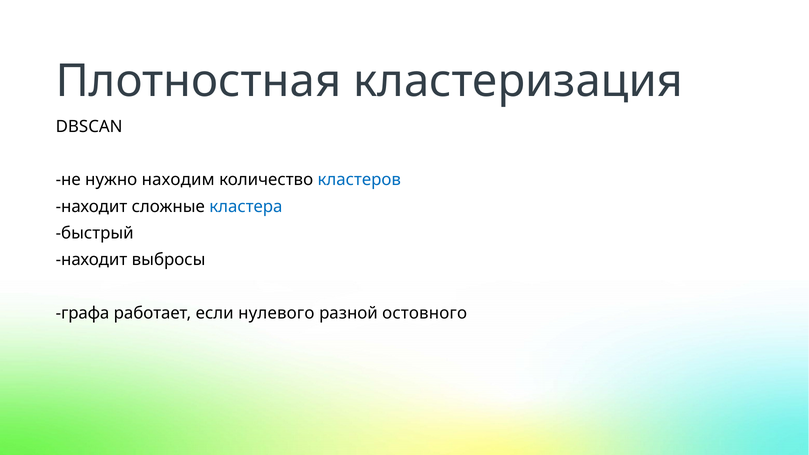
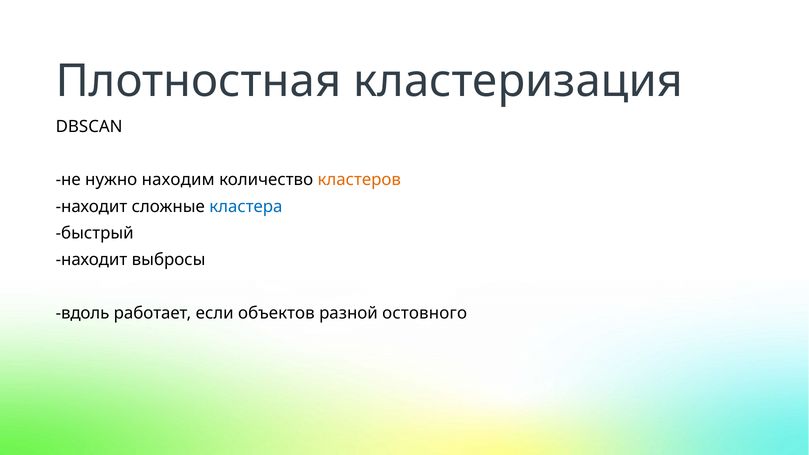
кластеров colour: blue -> orange
графа: графа -> вдоль
нулевого: нулевого -> объектов
